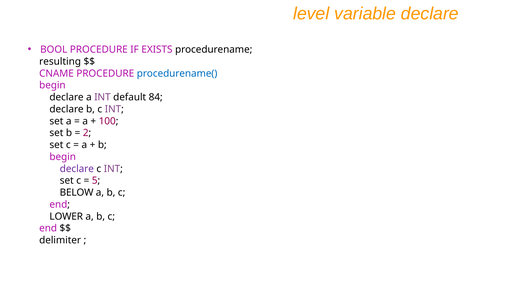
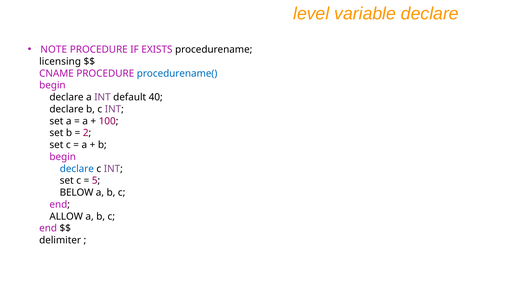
BOOL: BOOL -> NOTE
resulting: resulting -> licensing
84: 84 -> 40
declare at (77, 169) colour: purple -> blue
LOWER: LOWER -> ALLOW
